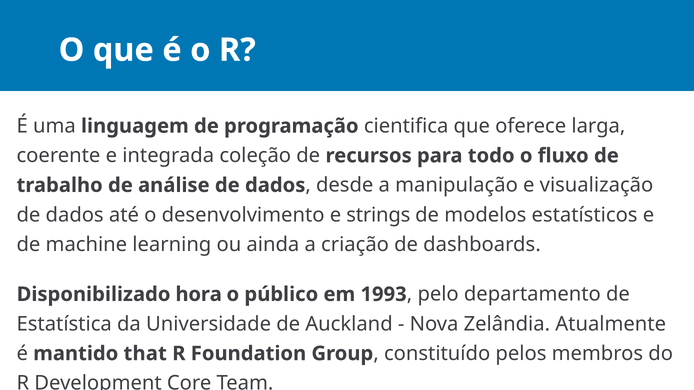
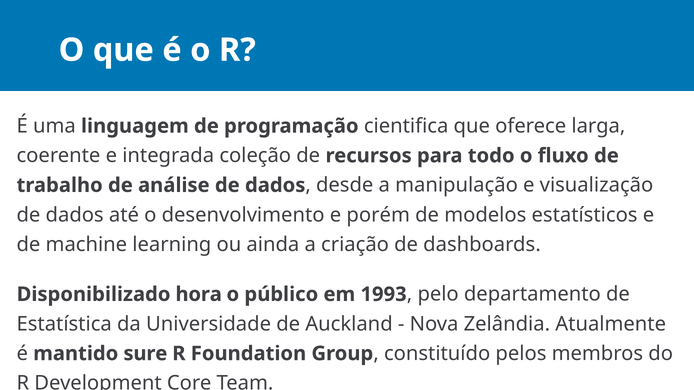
strings: strings -> porém
that: that -> sure
